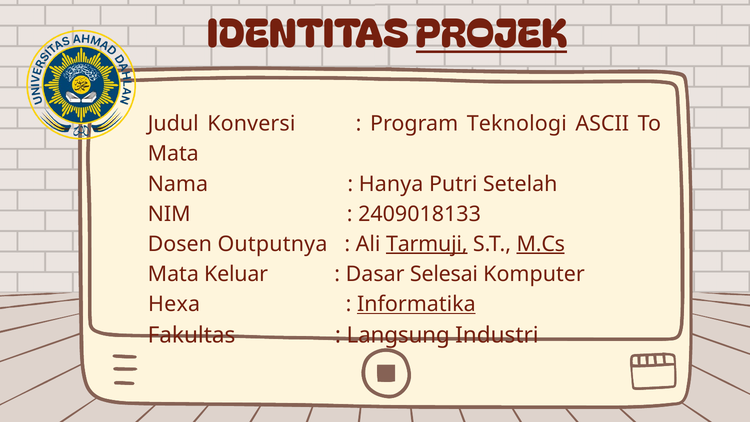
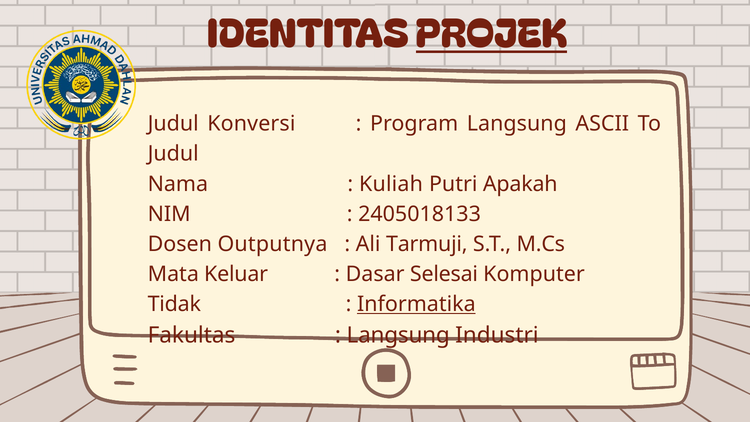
Program Teknologi: Teknologi -> Langsung
Mata at (173, 154): Mata -> Judul
Hanya: Hanya -> Kuliah
Setelah: Setelah -> Apakah
2409018133: 2409018133 -> 2405018133
Tarmuji underline: present -> none
M.Cs underline: present -> none
Hexa: Hexa -> Tidak
